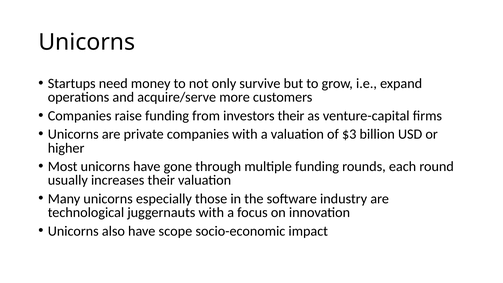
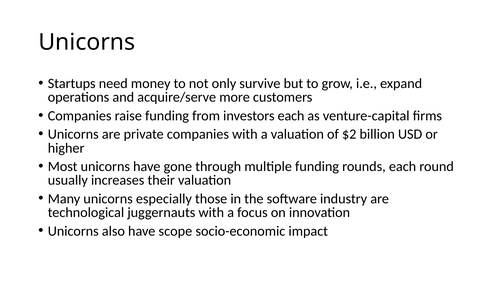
investors their: their -> each
$3: $3 -> $2
